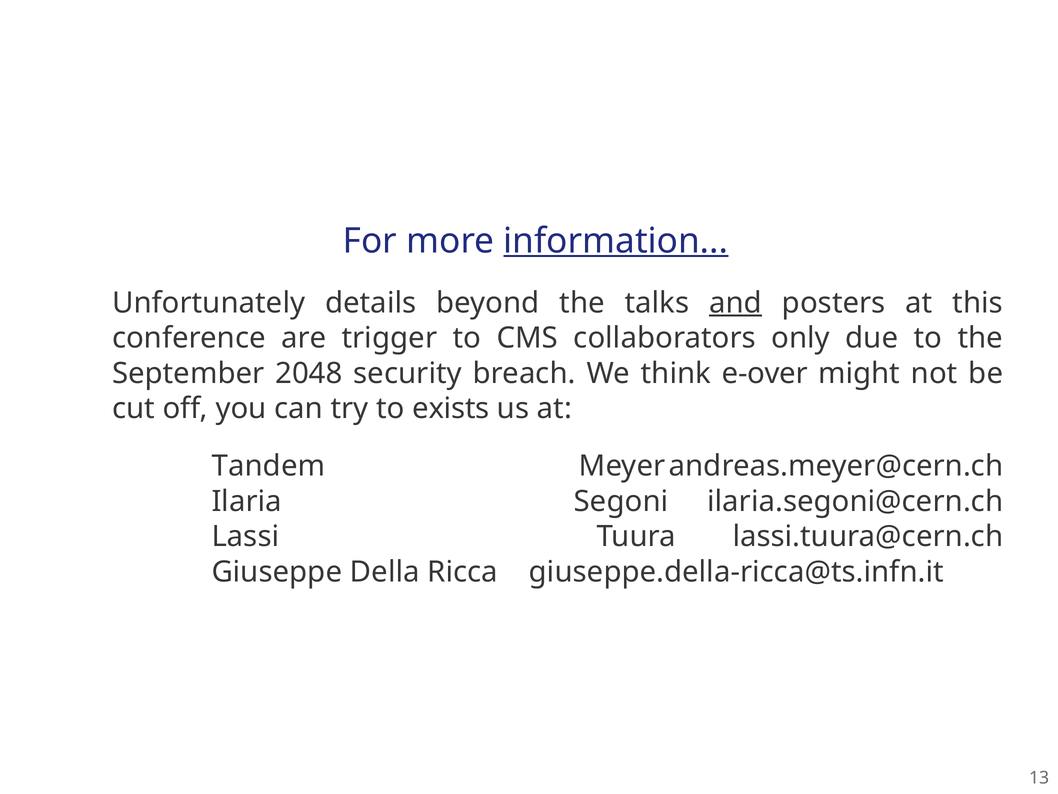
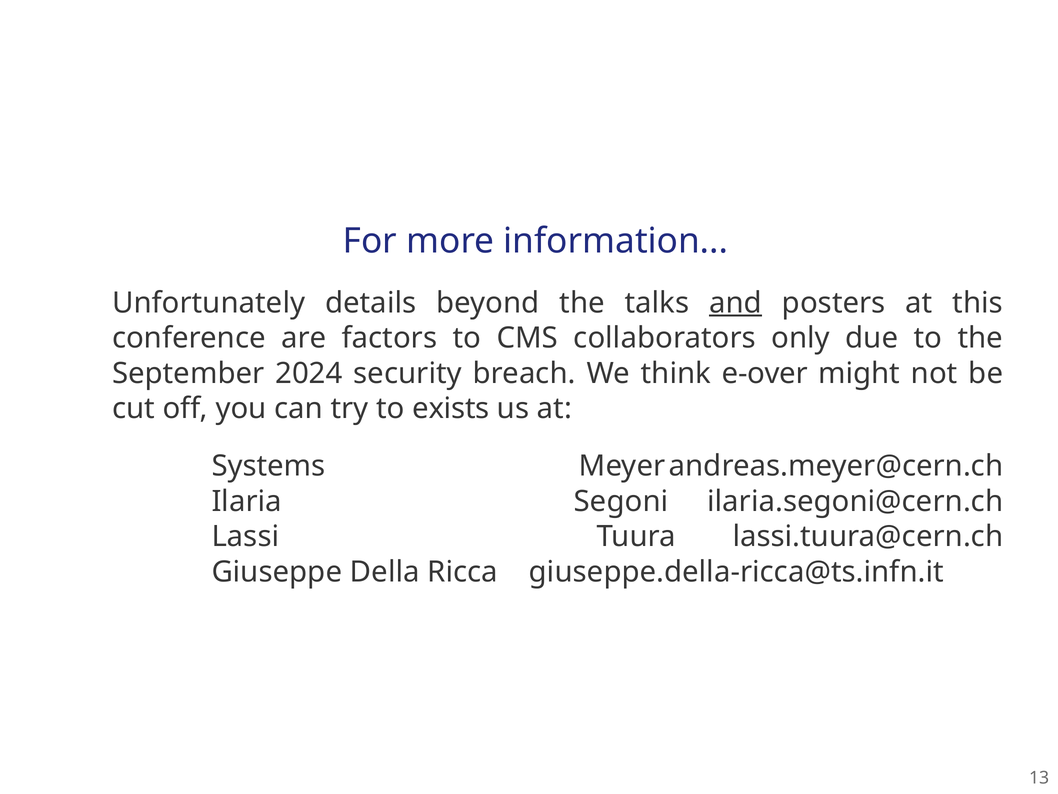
information underline: present -> none
trigger: trigger -> factors
2048: 2048 -> 2024
Tandem: Tandem -> Systems
